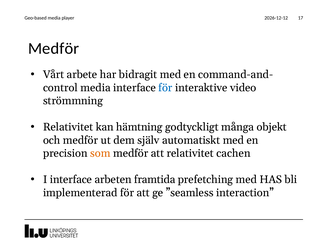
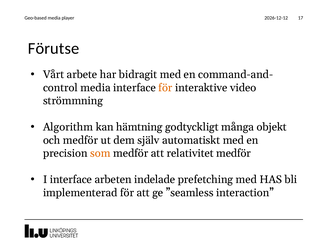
Medför at (54, 49): Medför -> Förutse
för at (165, 88) colour: blue -> orange
Relativitet at (68, 127): Relativitet -> Algorithm
relativitet cachen: cachen -> medför
framtida: framtida -> indelade
